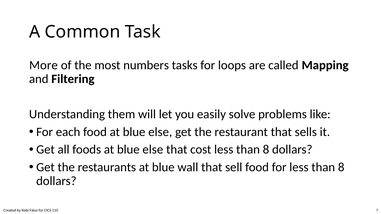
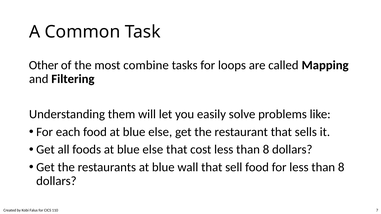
More: More -> Other
numbers: numbers -> combine
